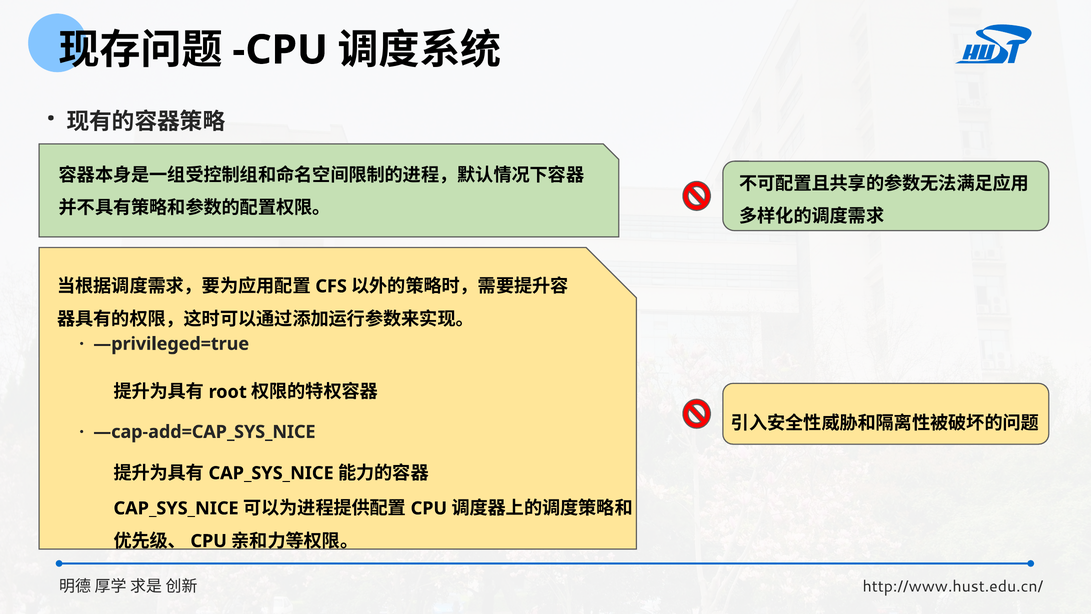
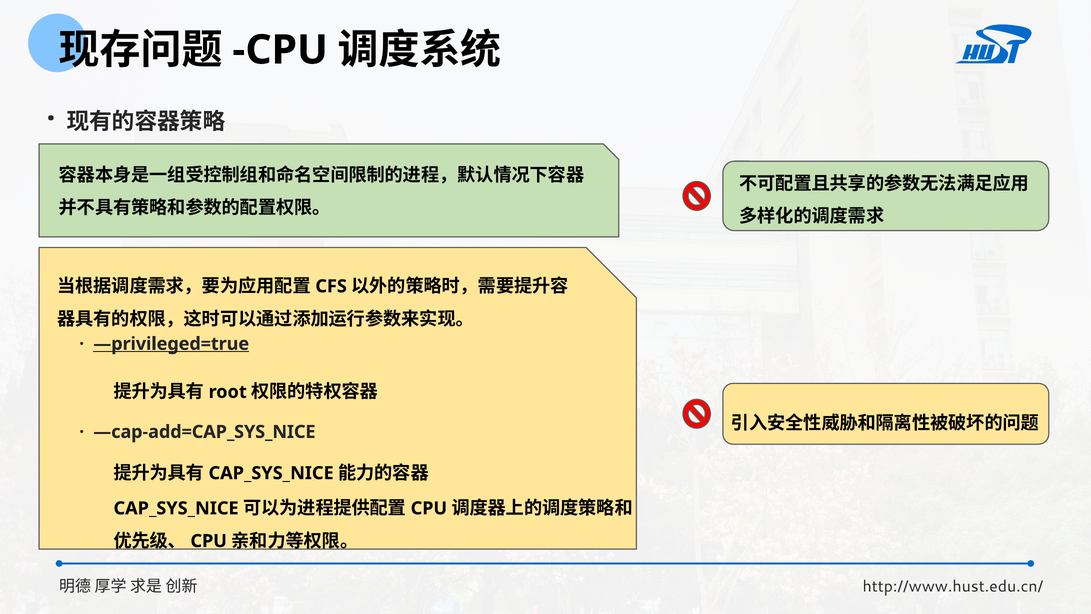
—privileged=true underline: none -> present
